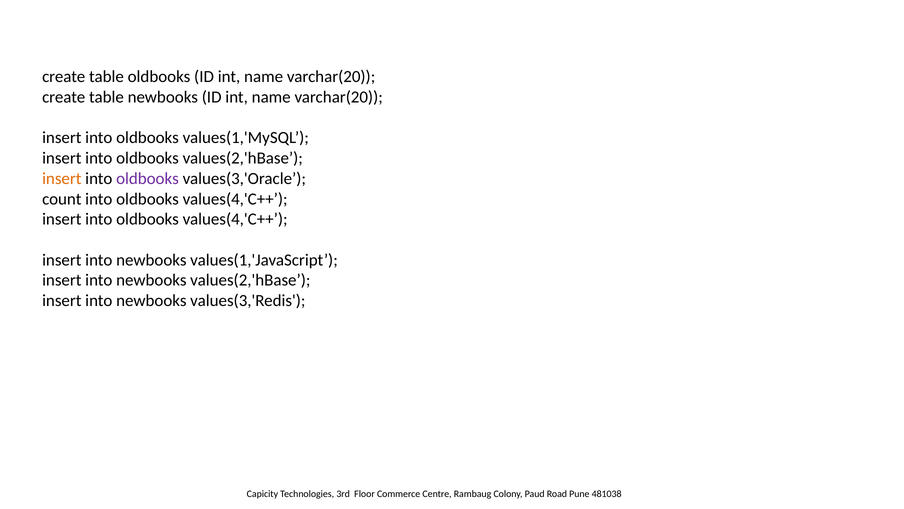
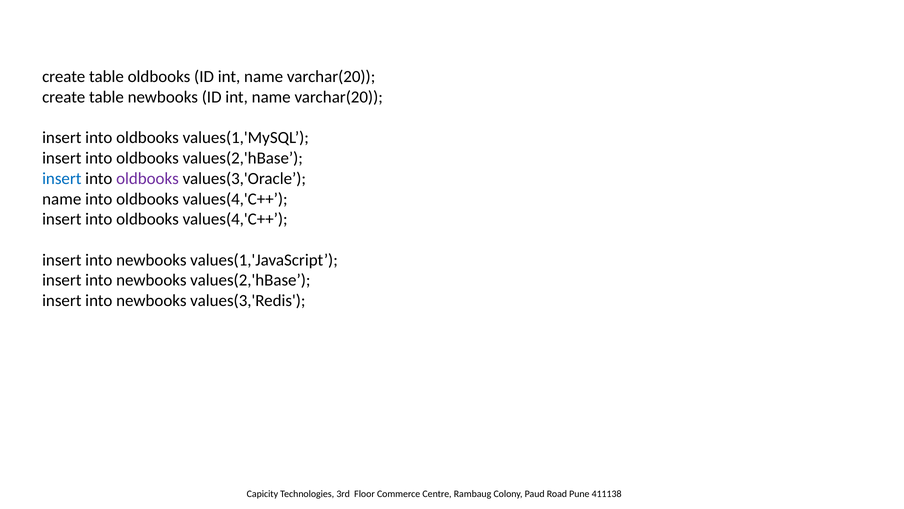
insert at (62, 178) colour: orange -> blue
count at (62, 199): count -> name
481038: 481038 -> 411138
